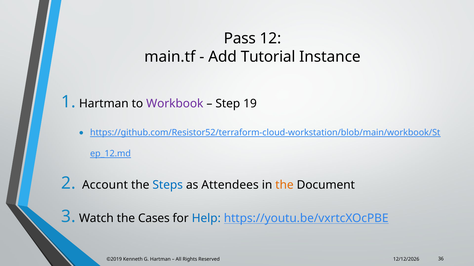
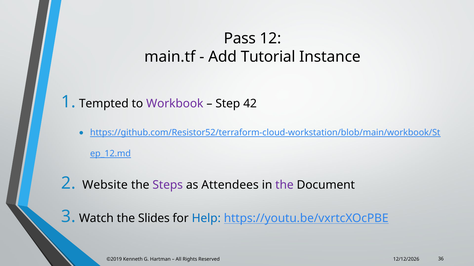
Hartman at (104, 104): Hartman -> Tempted
19: 19 -> 42
Account: Account -> Website
Steps colour: blue -> purple
the at (284, 185) colour: orange -> purple
Cases: Cases -> Slides
